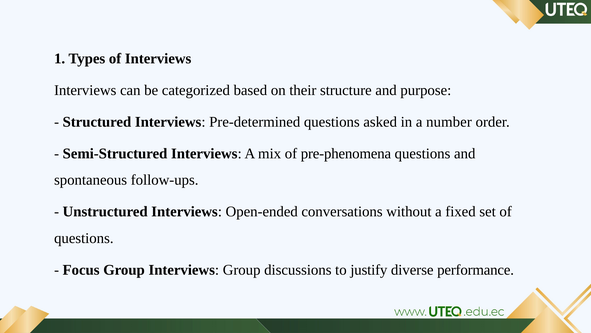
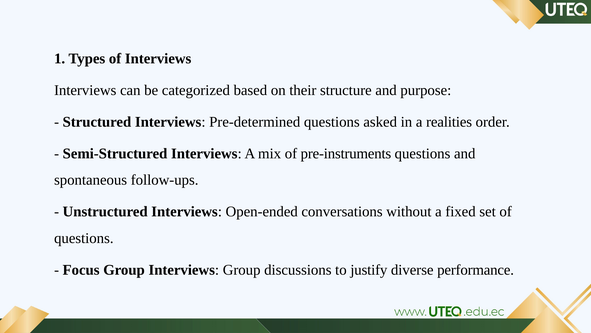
number: number -> realities
pre-phenomena: pre-phenomena -> pre-instruments
